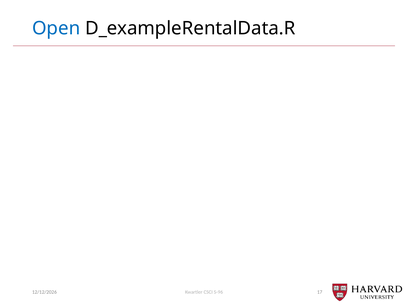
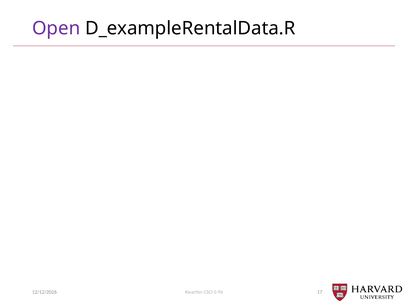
Open colour: blue -> purple
